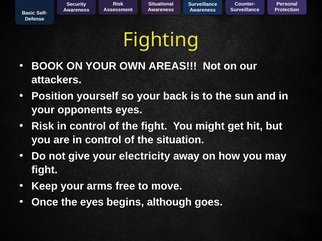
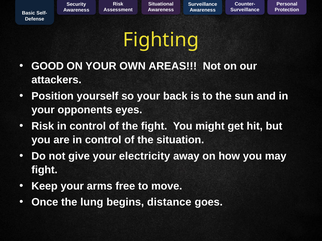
BOOK: BOOK -> GOOD
the eyes: eyes -> lung
although: although -> distance
